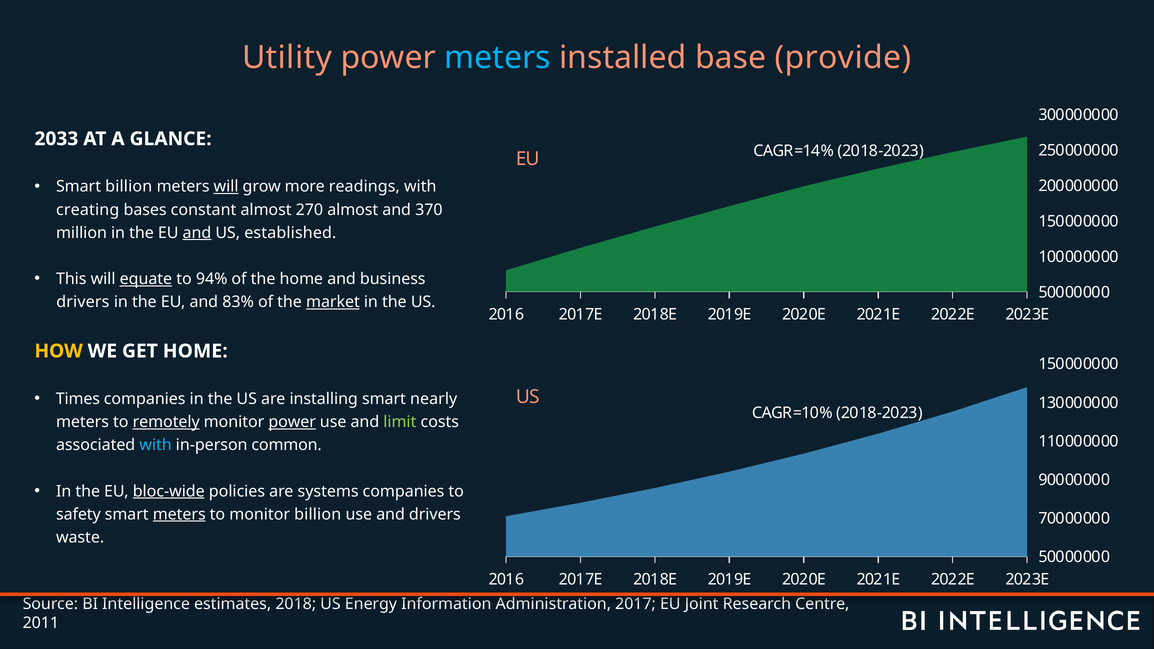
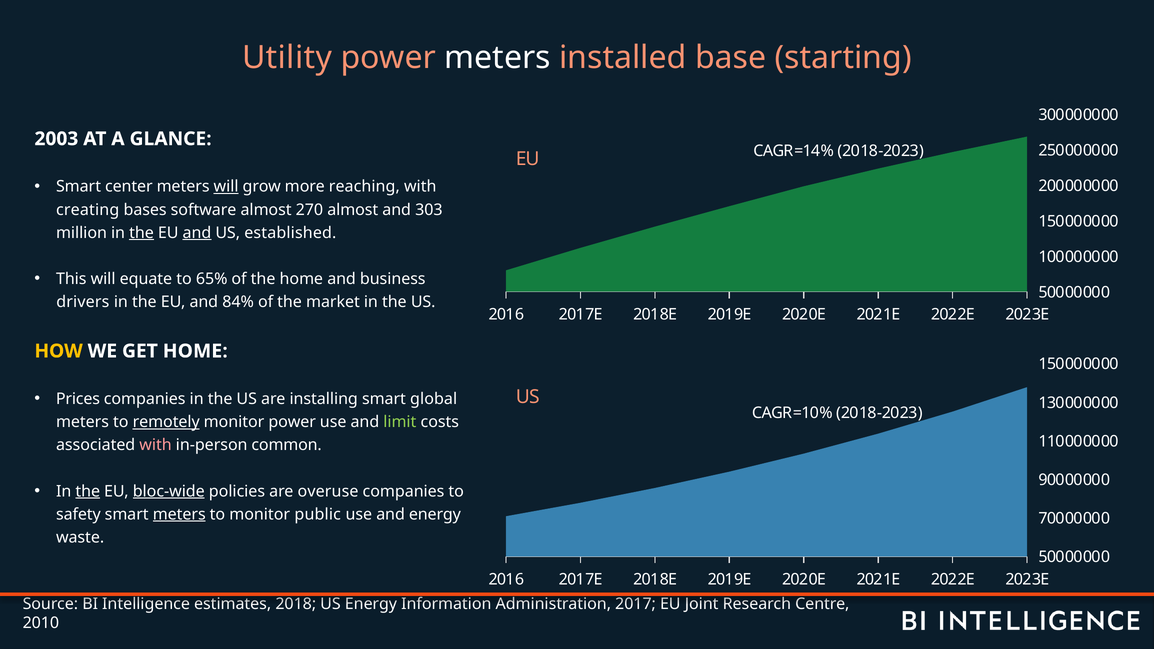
meters at (498, 58) colour: light blue -> white
provide: provide -> starting
2033: 2033 -> 2003
Smart billion: billion -> center
readings: readings -> reaching
constant: constant -> software
370: 370 -> 303
the at (141, 233) underline: none -> present
equate underline: present -> none
94%: 94% -> 65%
83%: 83% -> 84%
market underline: present -> none
Times: Times -> Prices
nearly: nearly -> global
power at (292, 422) underline: present -> none
with at (156, 445) colour: light blue -> pink
the at (88, 491) underline: none -> present
systems: systems -> overuse
monitor billion: billion -> public
and drivers: drivers -> energy
2011: 2011 -> 2010
